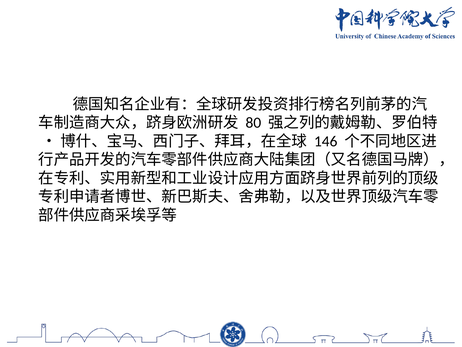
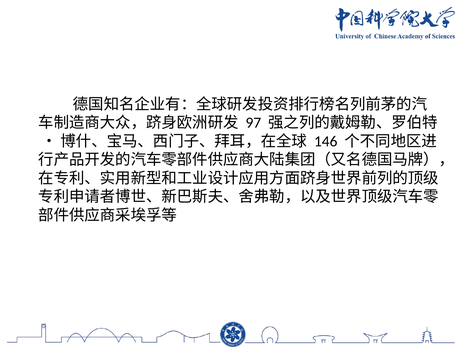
80: 80 -> 97
